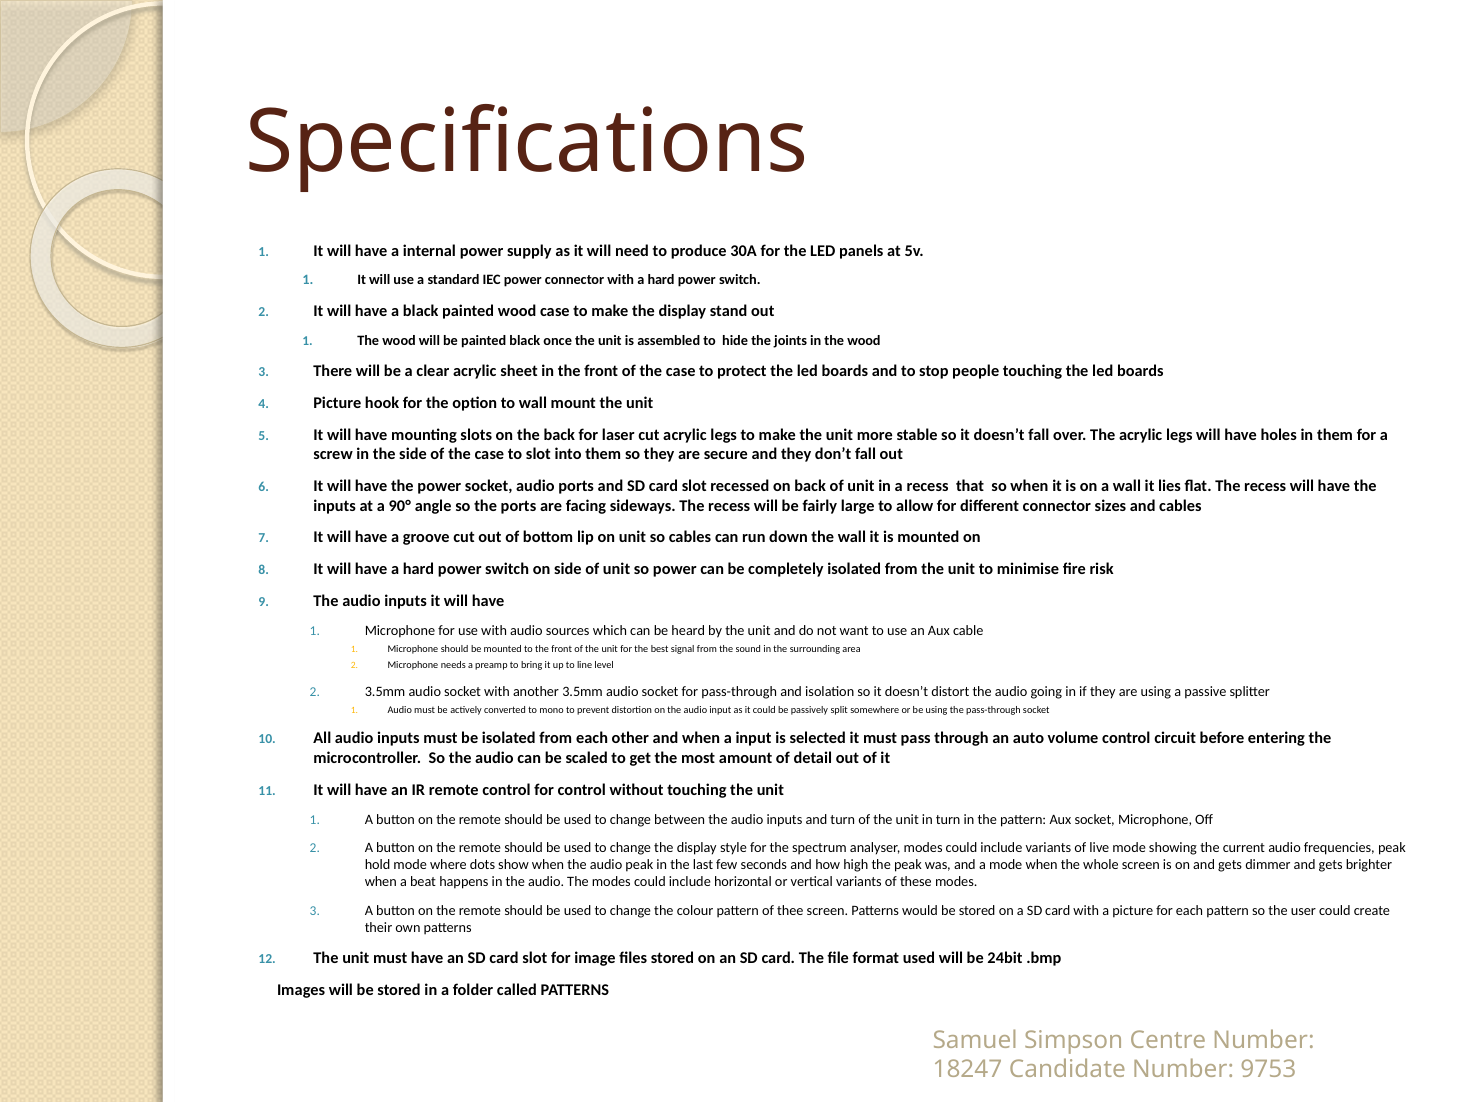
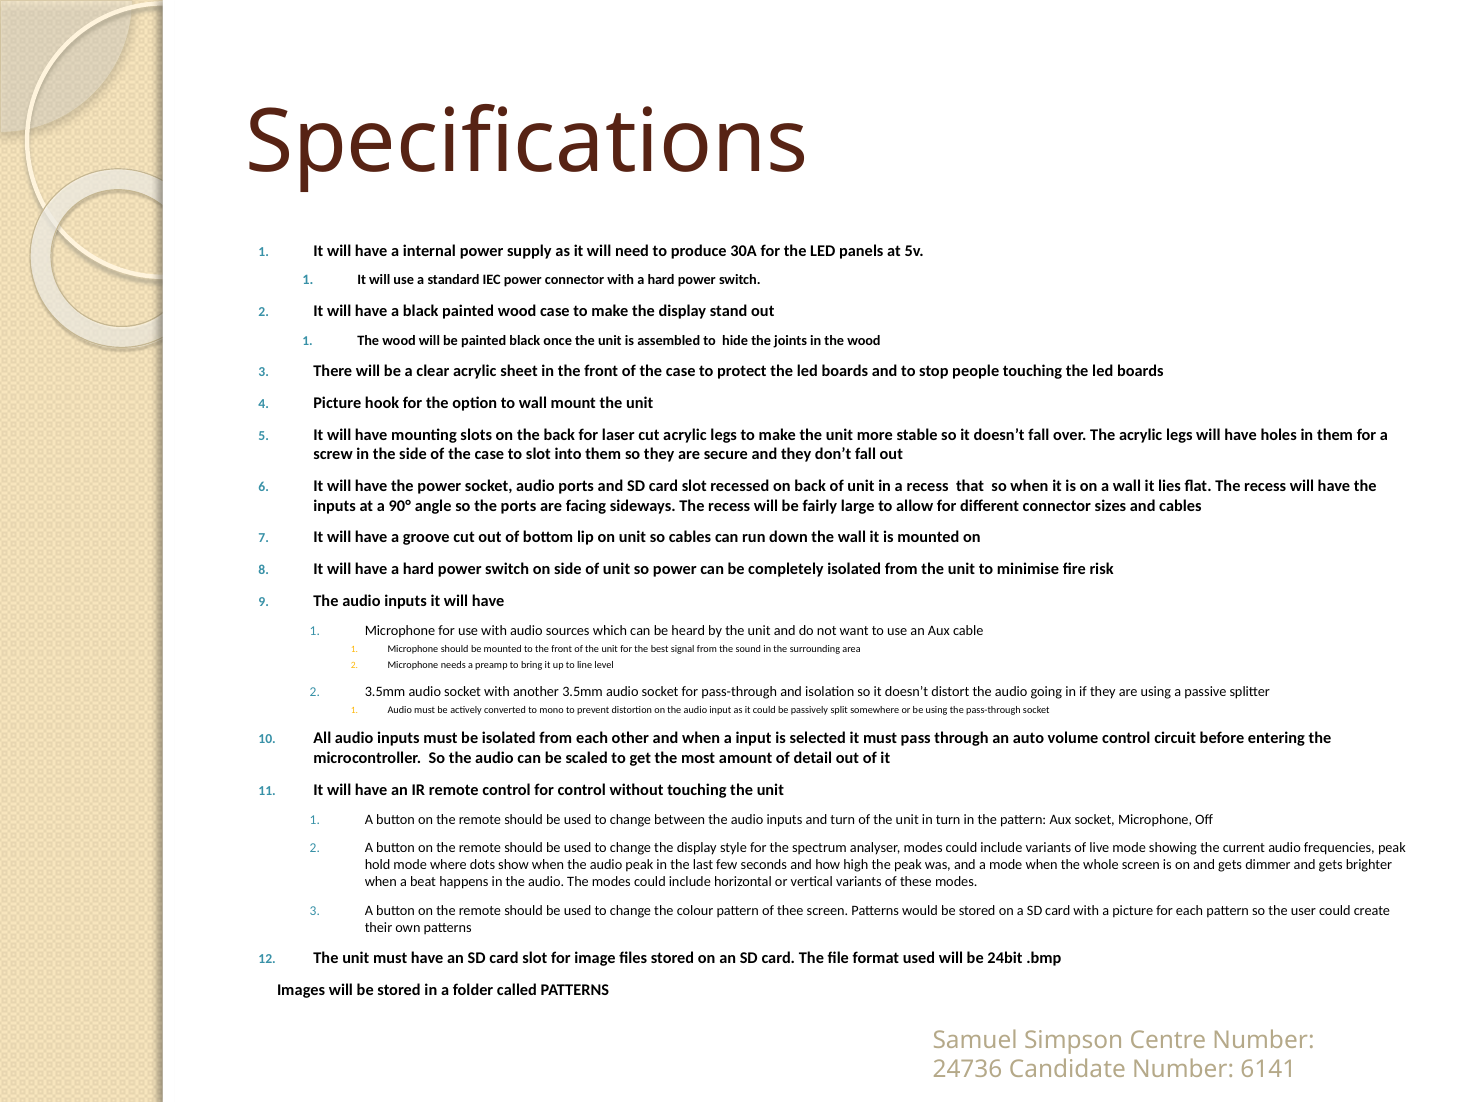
18247: 18247 -> 24736
9753: 9753 -> 6141
